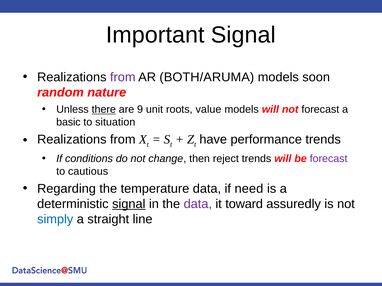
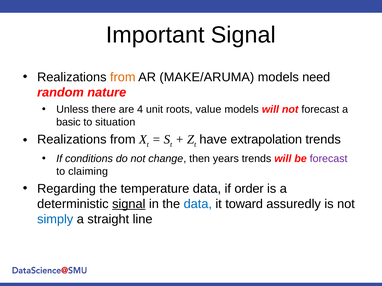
from at (123, 77) colour: purple -> orange
BOTH/ARUMA: BOTH/ARUMA -> MAKE/ARUMA
soon: soon -> need
there underline: present -> none
9: 9 -> 4
performance: performance -> extrapolation
reject: reject -> years
cautious: cautious -> claiming
need: need -> order
data at (198, 204) colour: purple -> blue
